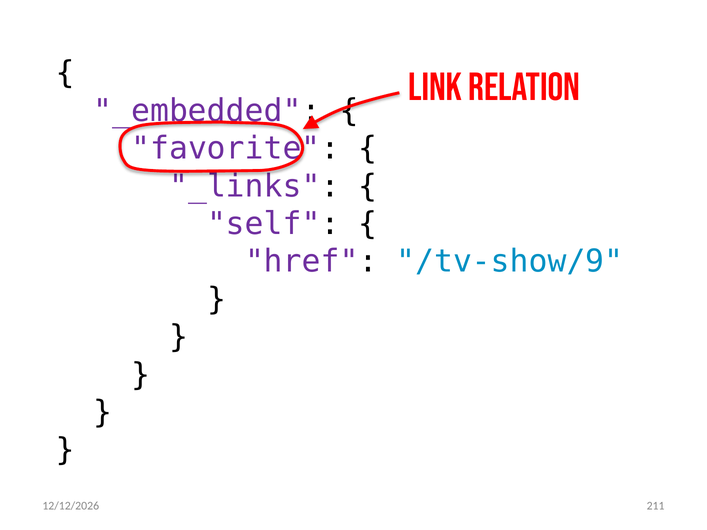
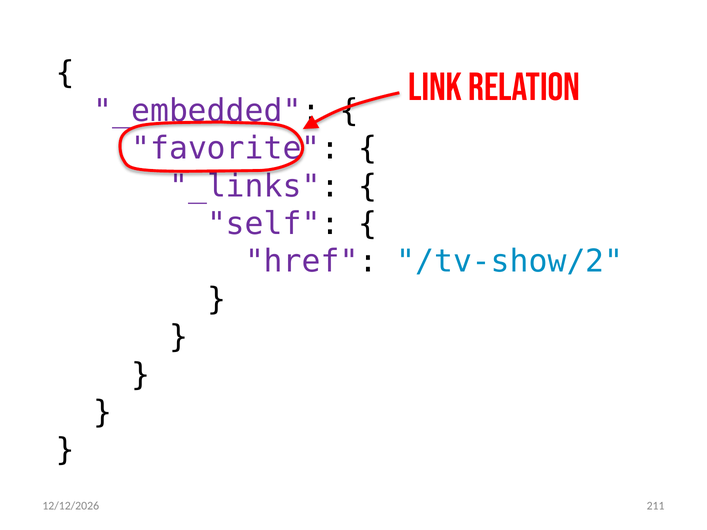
/tv-show/9: /tv-show/9 -> /tv-show/2
